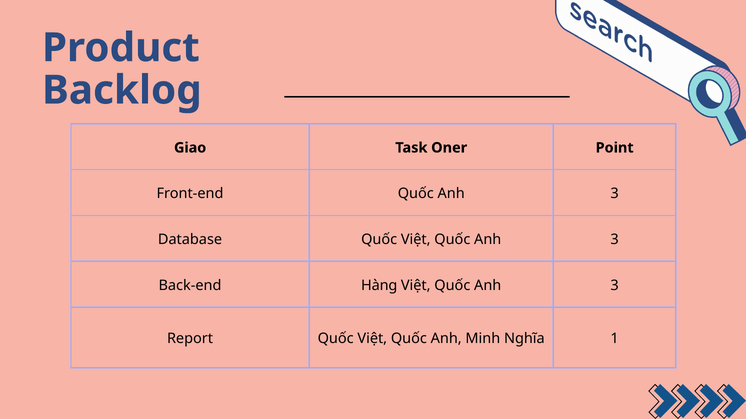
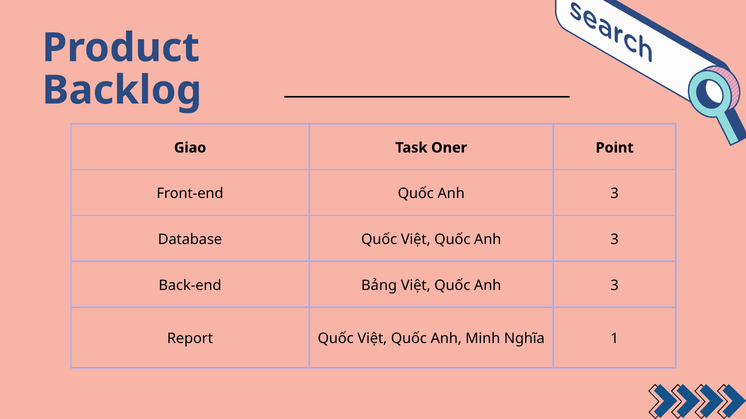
Hàng: Hàng -> Bảng
